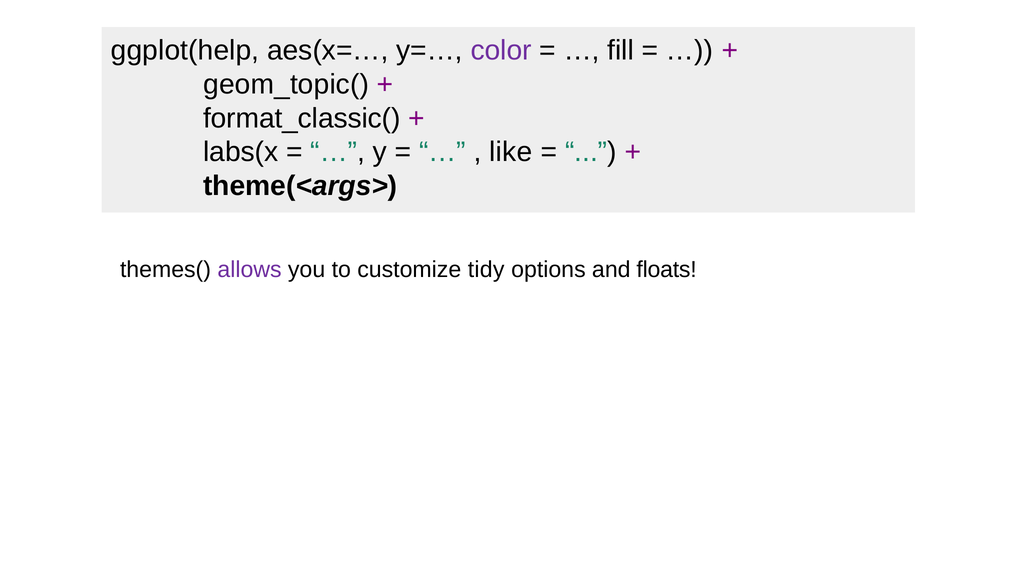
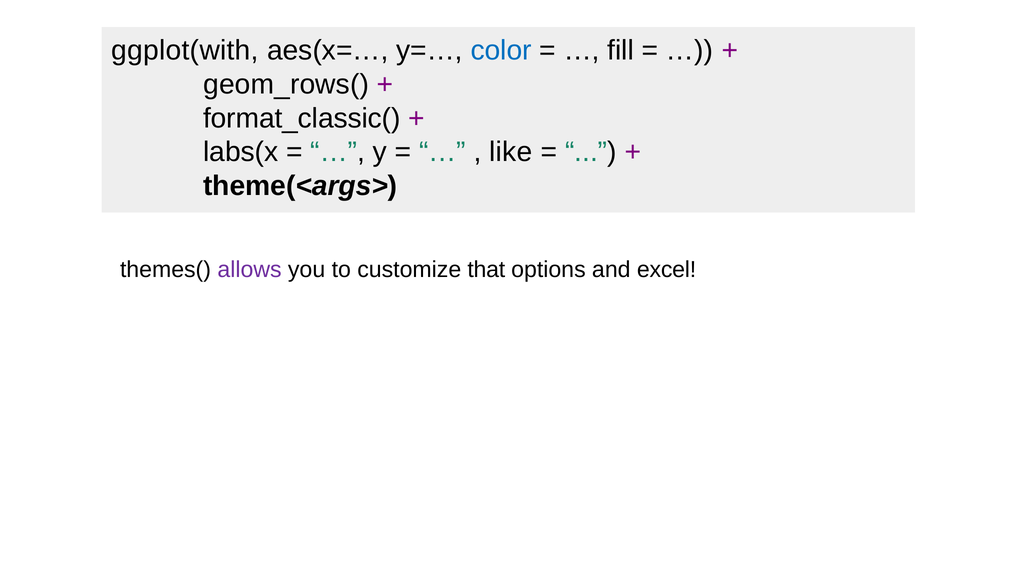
ggplot(help: ggplot(help -> ggplot(with
color colour: purple -> blue
geom_topic(: geom_topic( -> geom_rows(
tidy: tidy -> that
floats: floats -> excel
